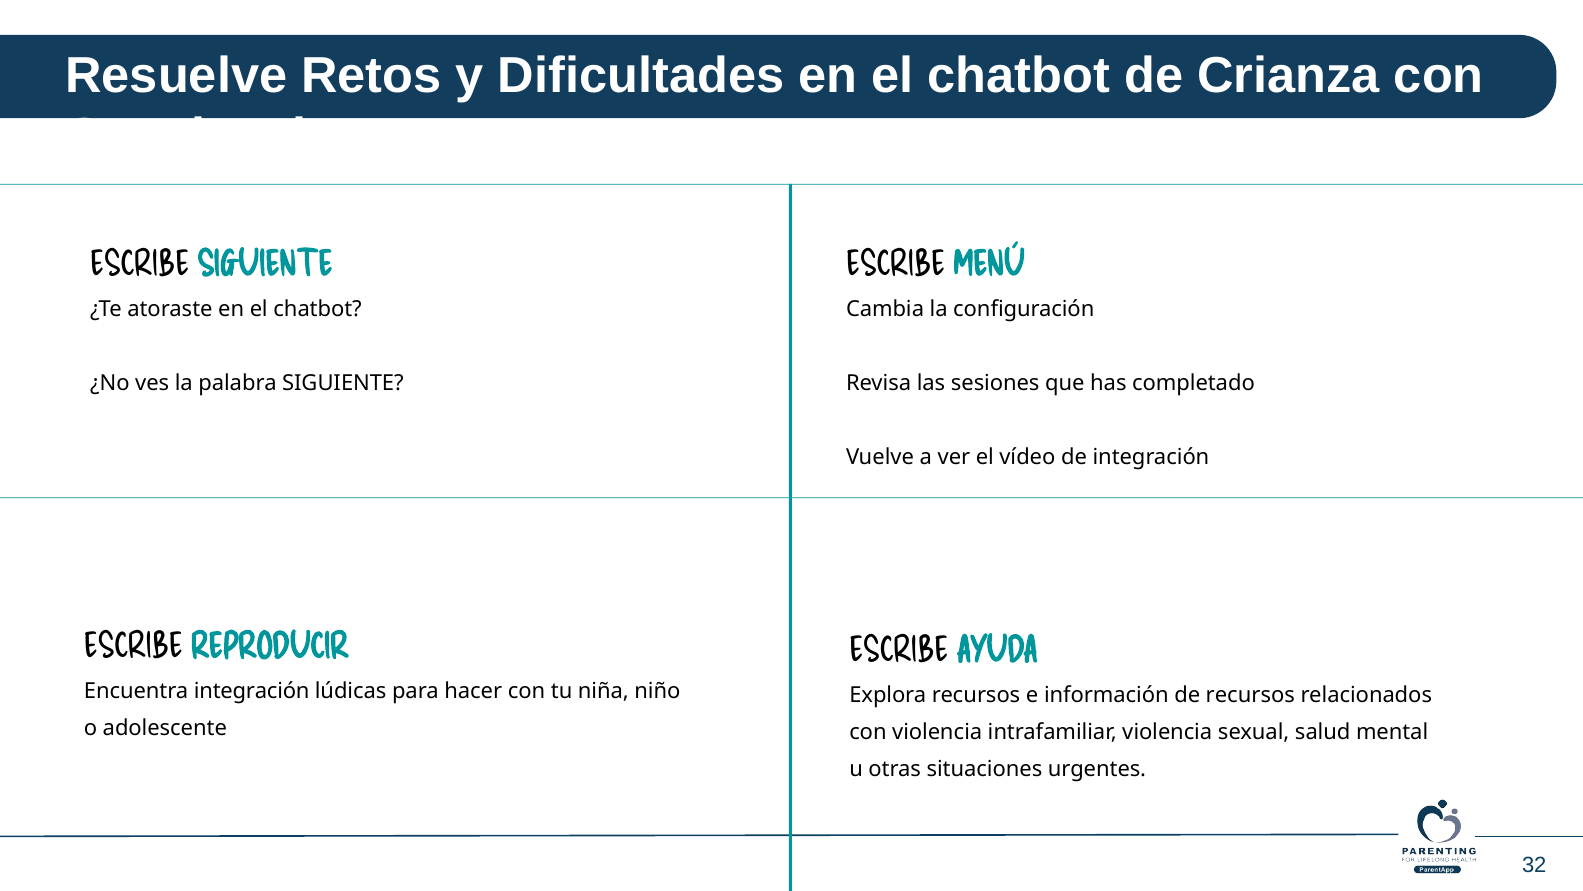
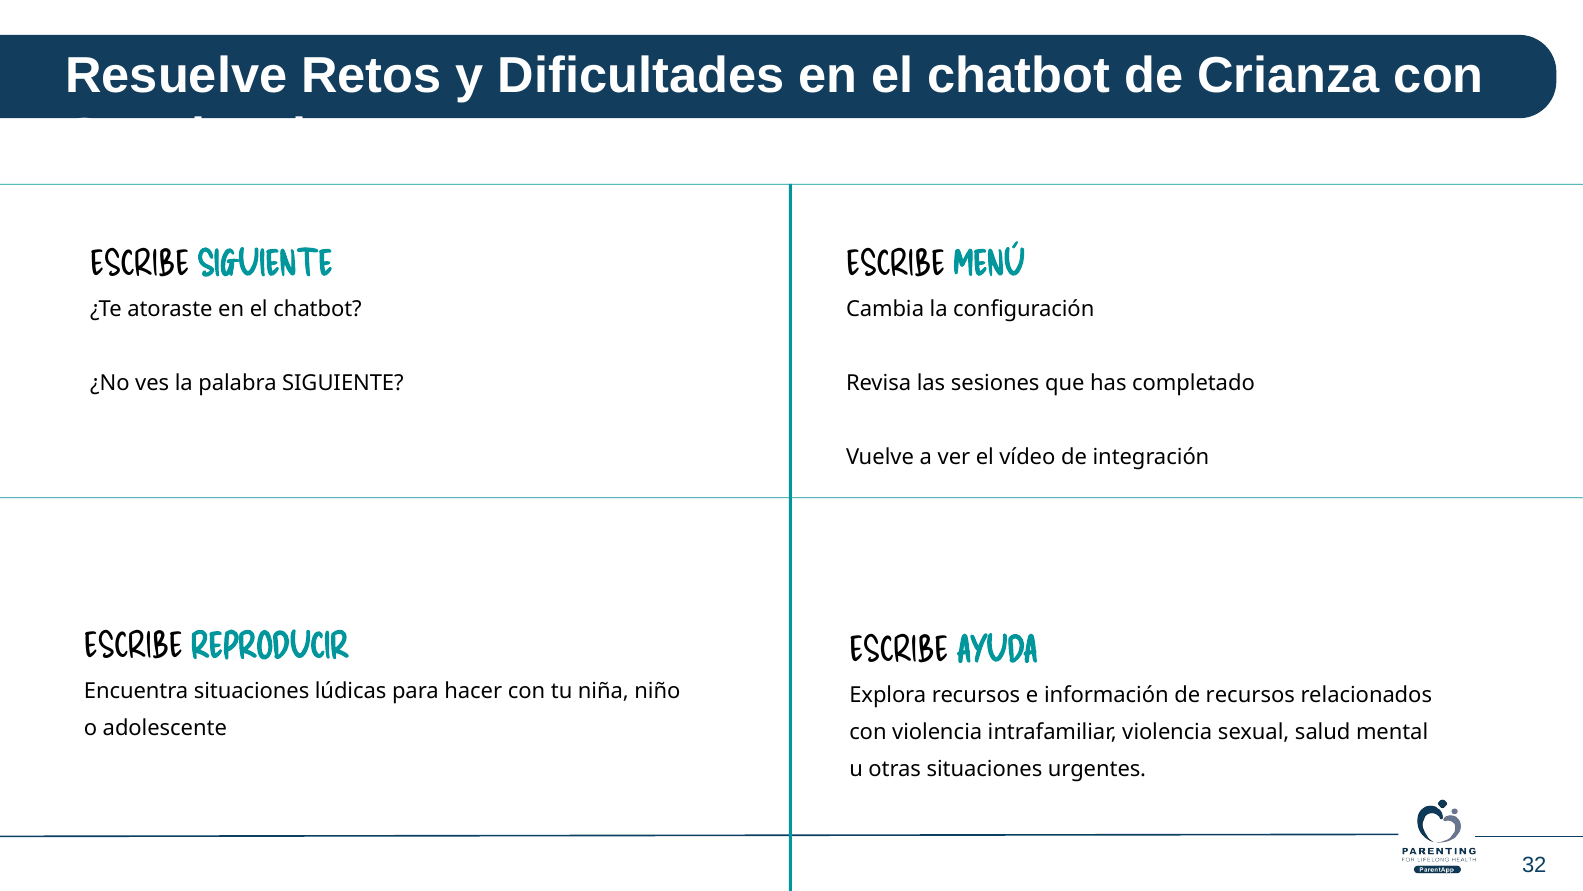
Encuentra integración: integración -> situaciones
